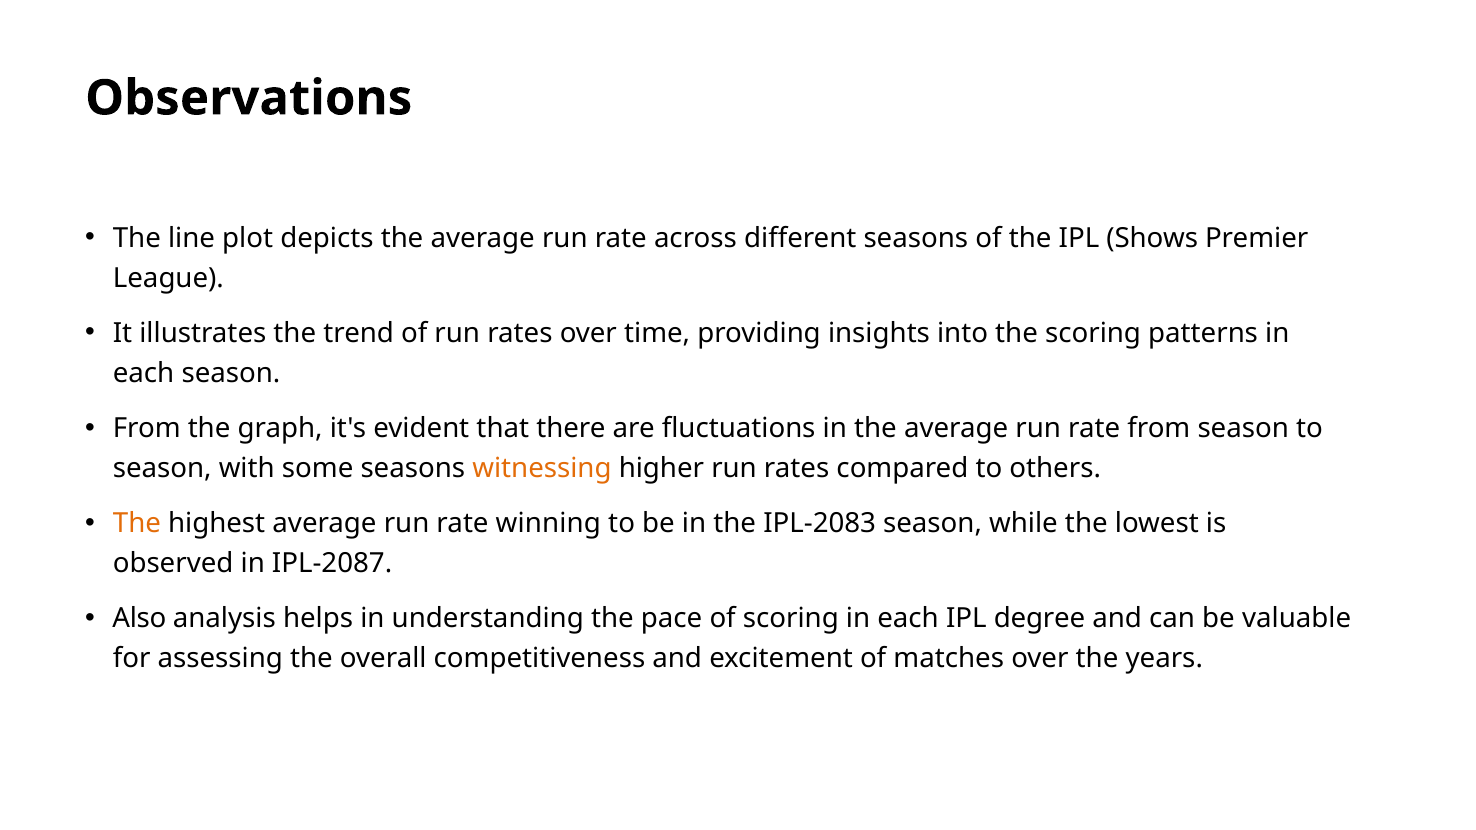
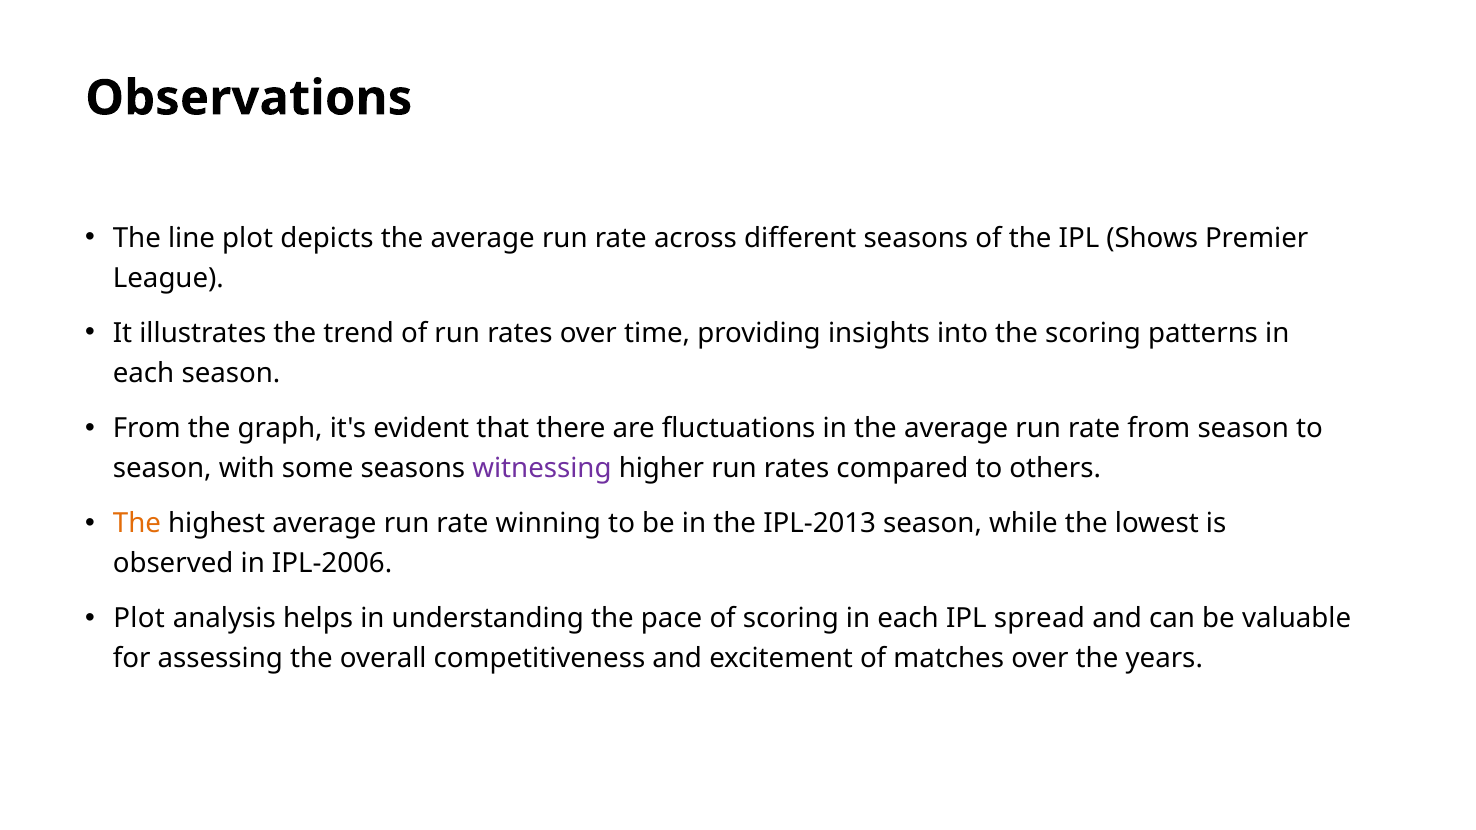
witnessing colour: orange -> purple
IPL-2083: IPL-2083 -> IPL-2013
IPL-2087: IPL-2087 -> IPL-2006
Also at (139, 619): Also -> Plot
degree: degree -> spread
